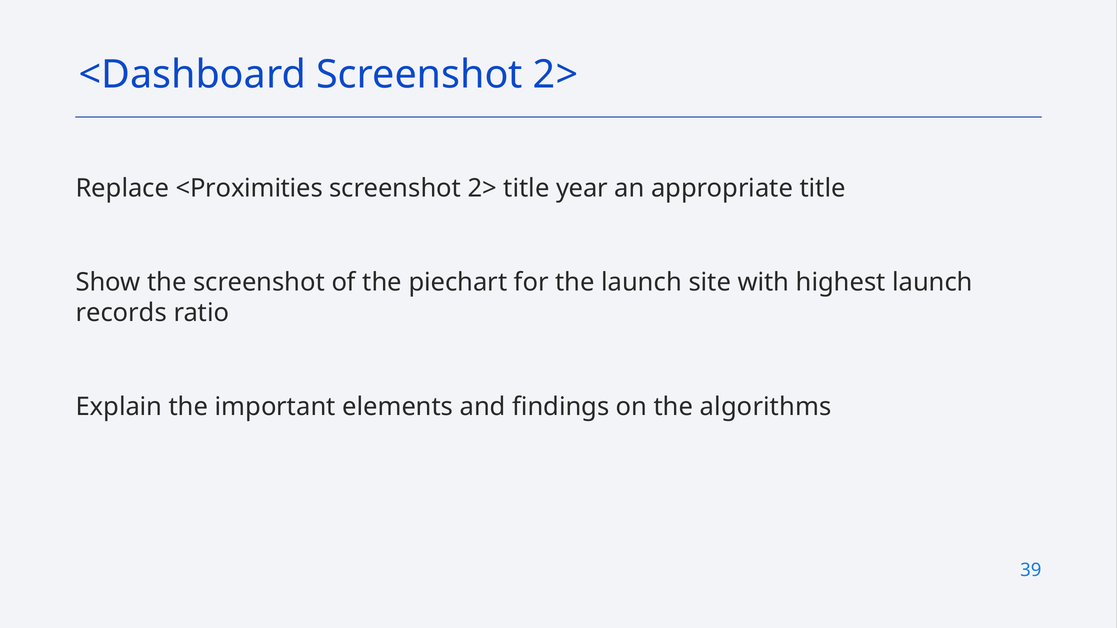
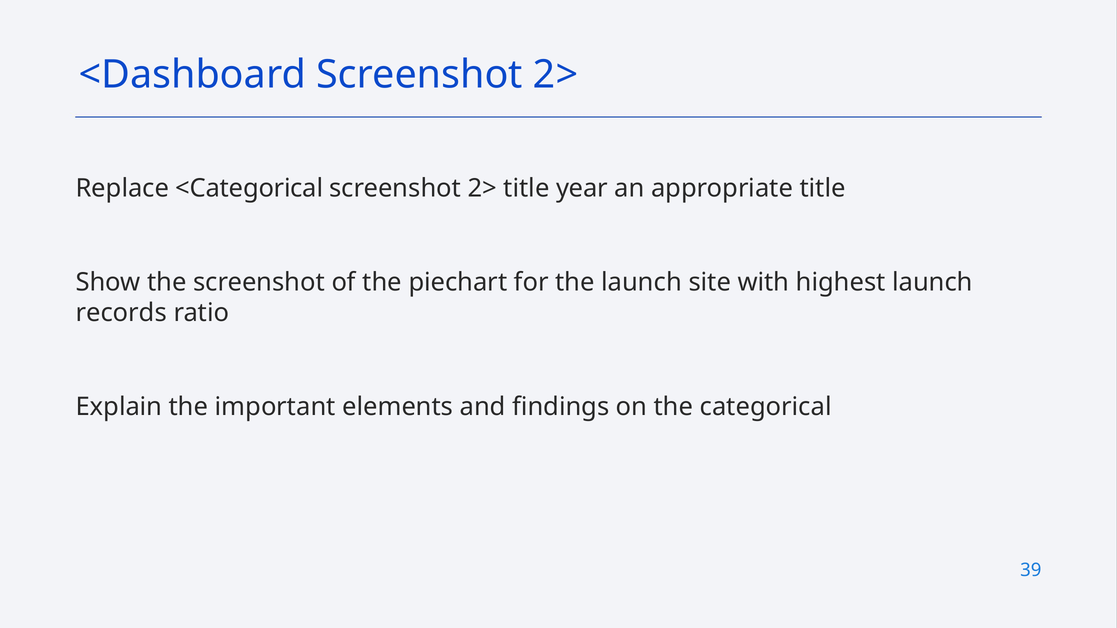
<Proximities: <Proximities -> <Categorical
algorithms: algorithms -> categorical
